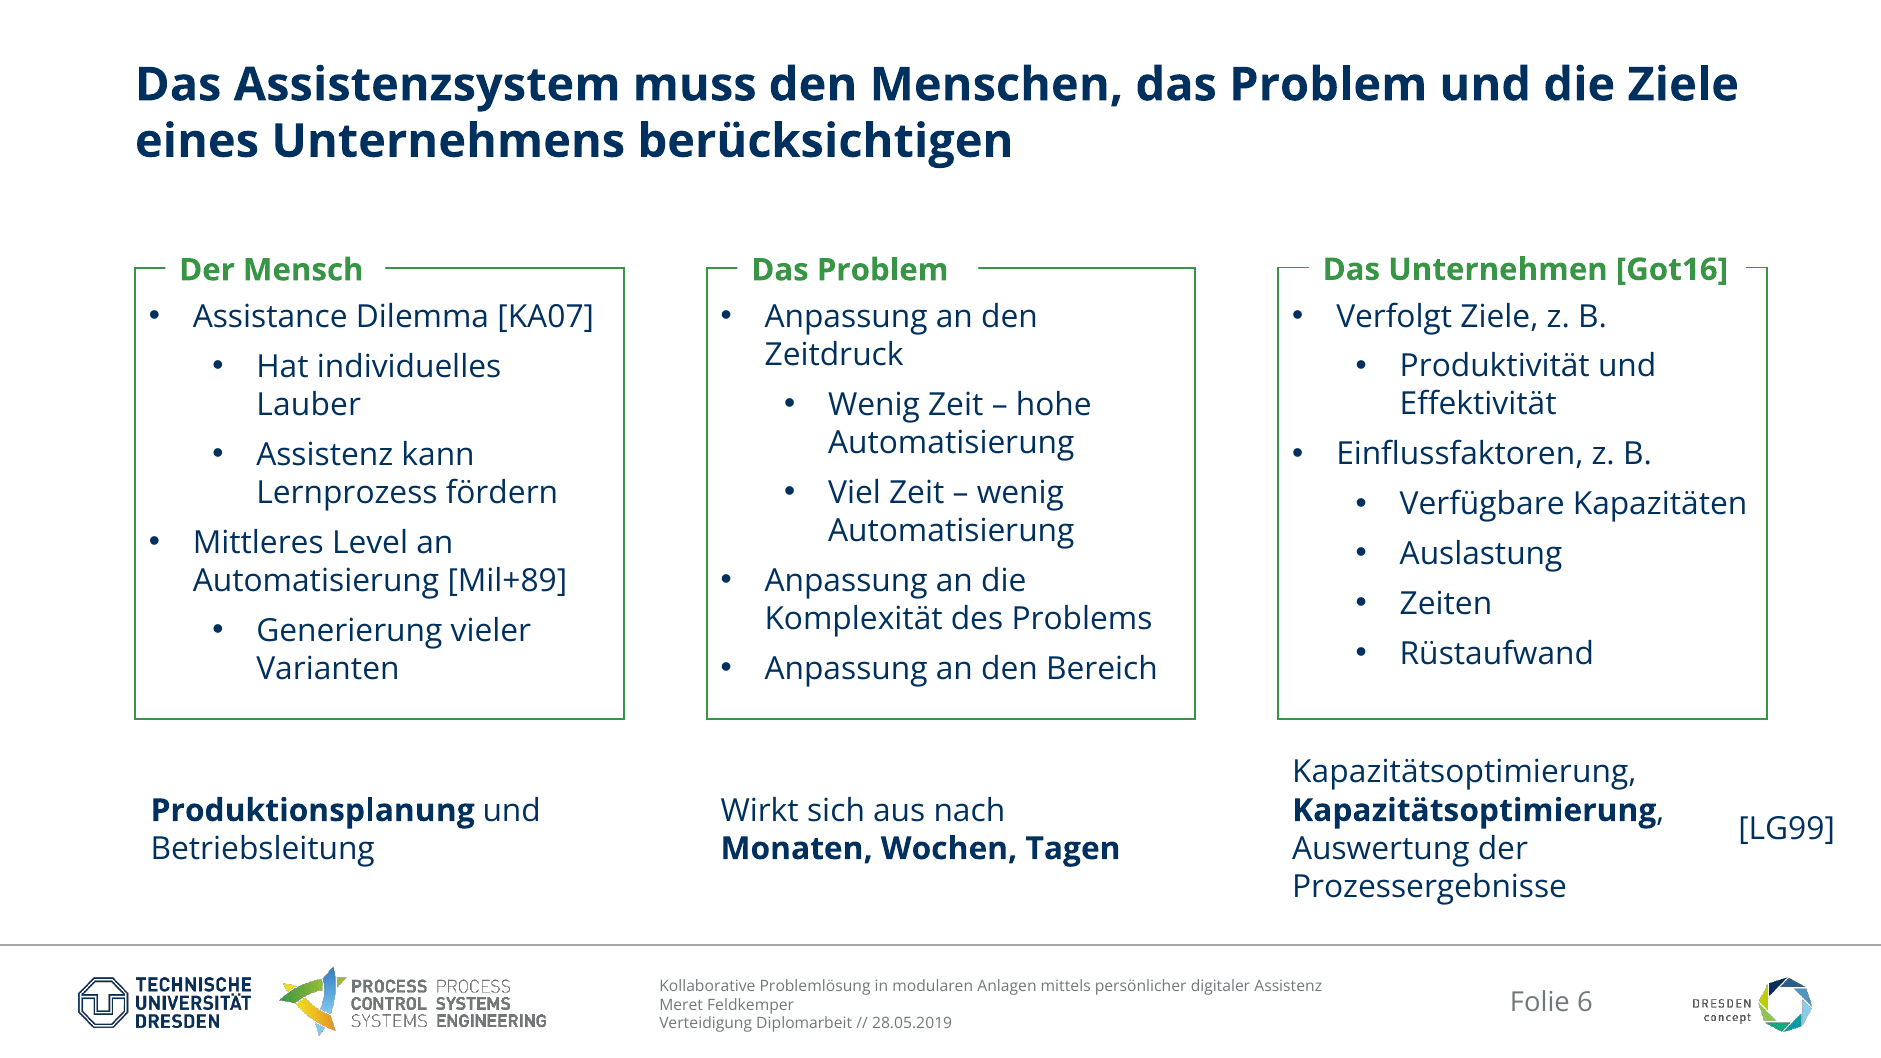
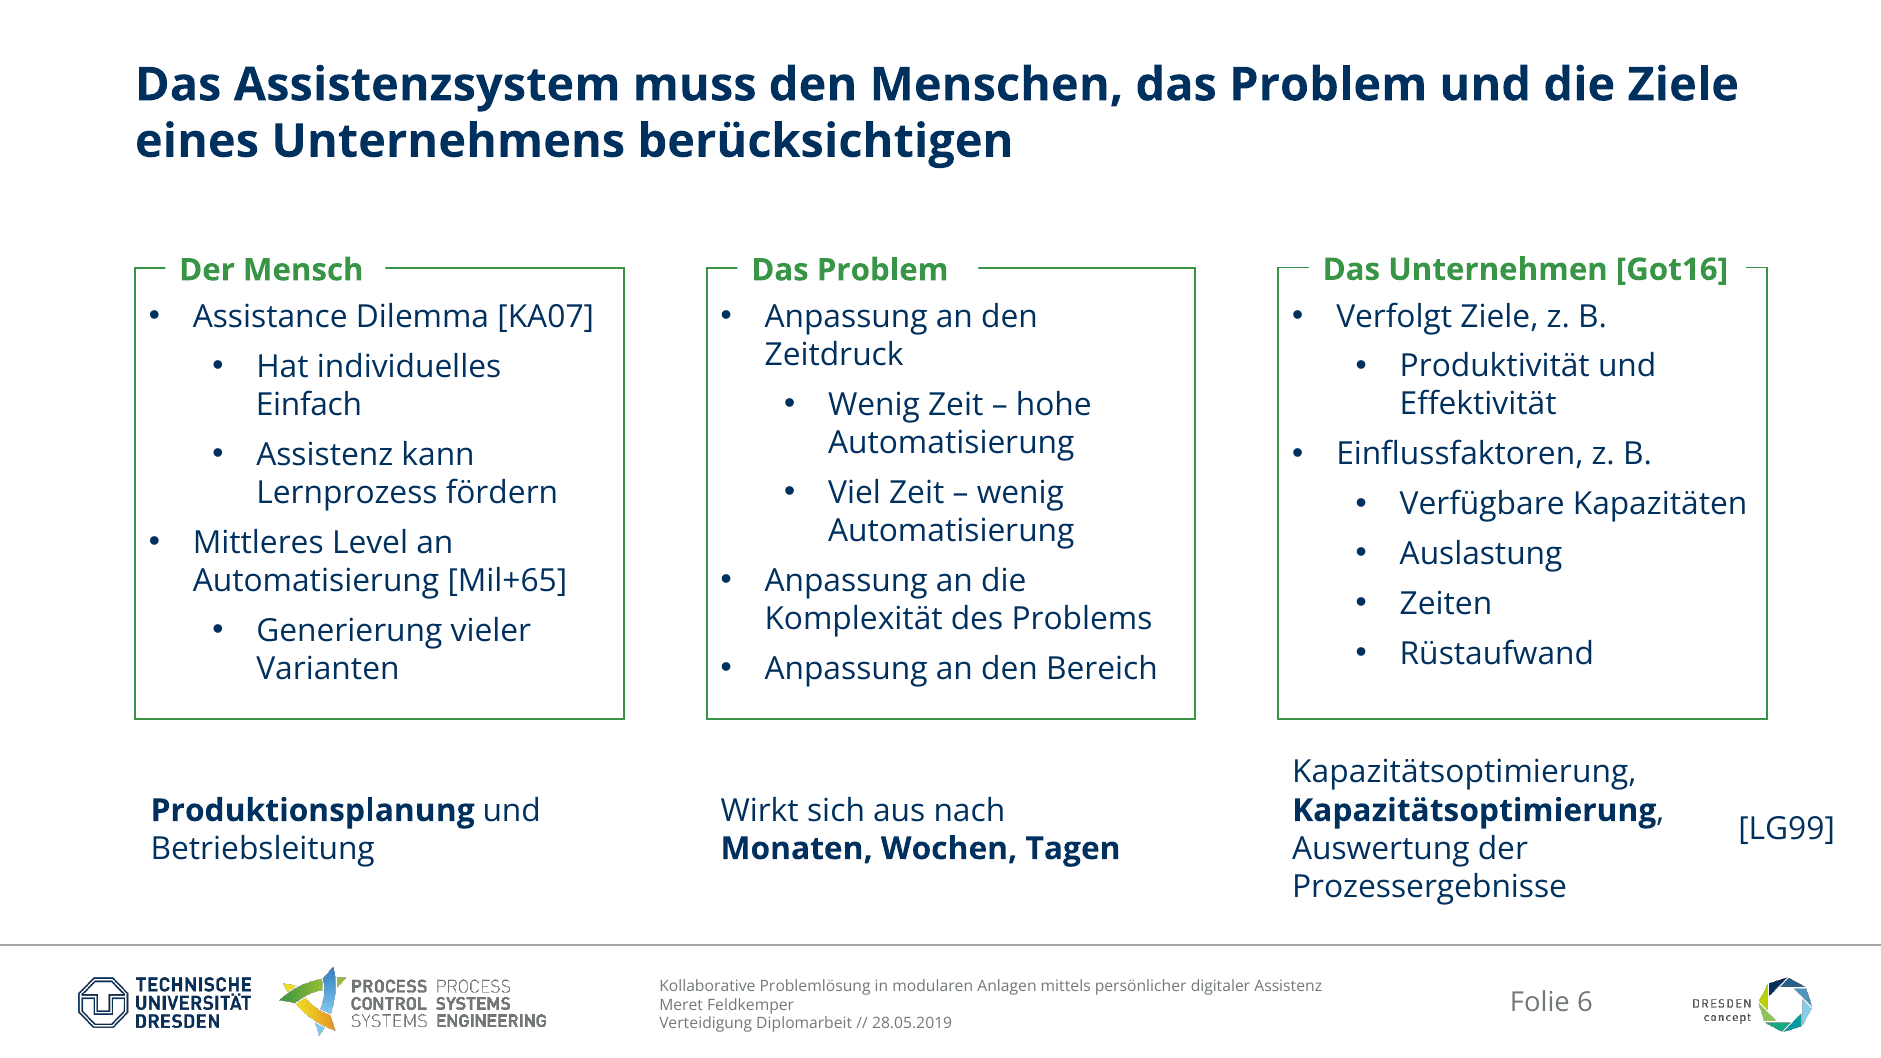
Lauber: Lauber -> Einfach
Mil+89: Mil+89 -> Mil+65
